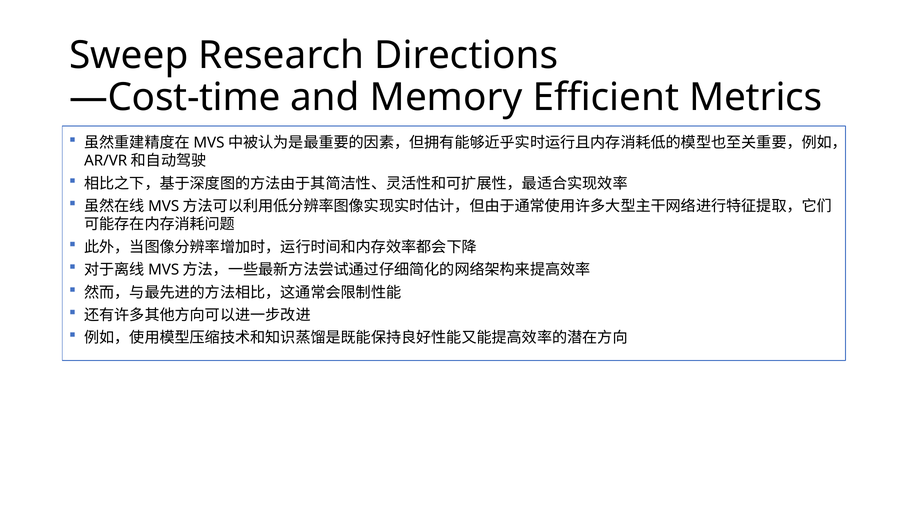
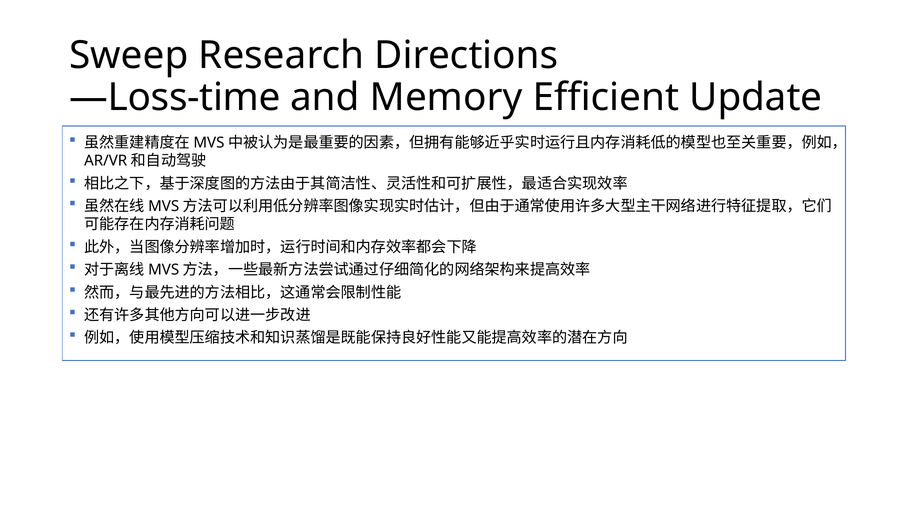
—Cost-time: —Cost-time -> —Loss-time
Metrics: Metrics -> Update
